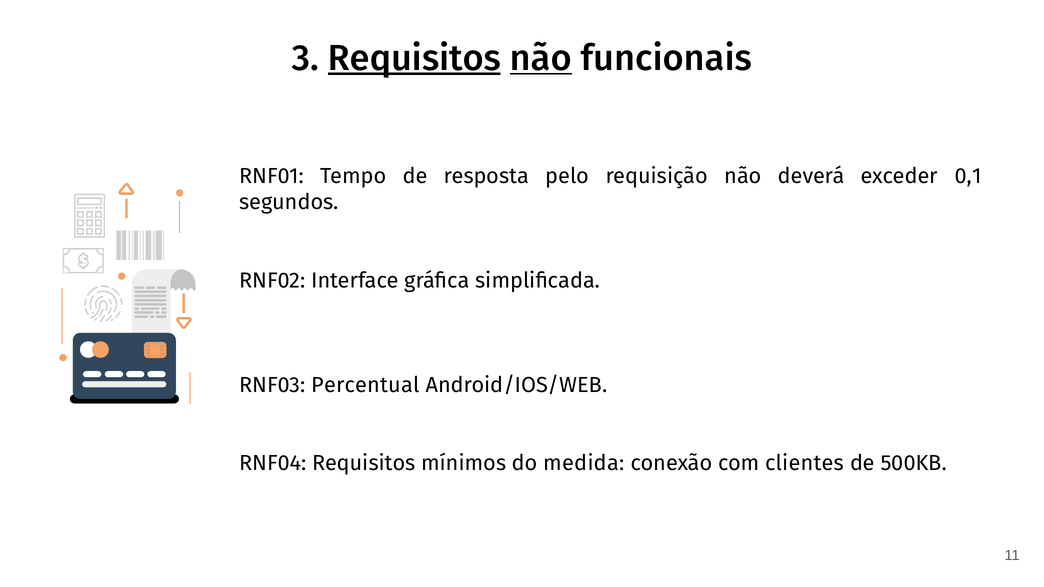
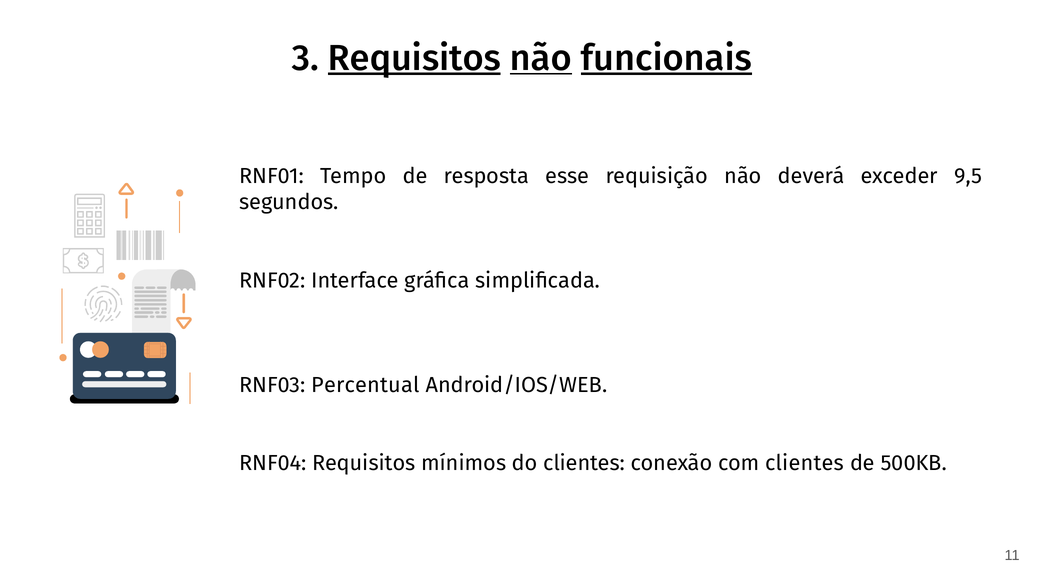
funcionais underline: none -> present
pelo: pelo -> esse
0,1: 0,1 -> 9,5
do medida: medida -> clientes
